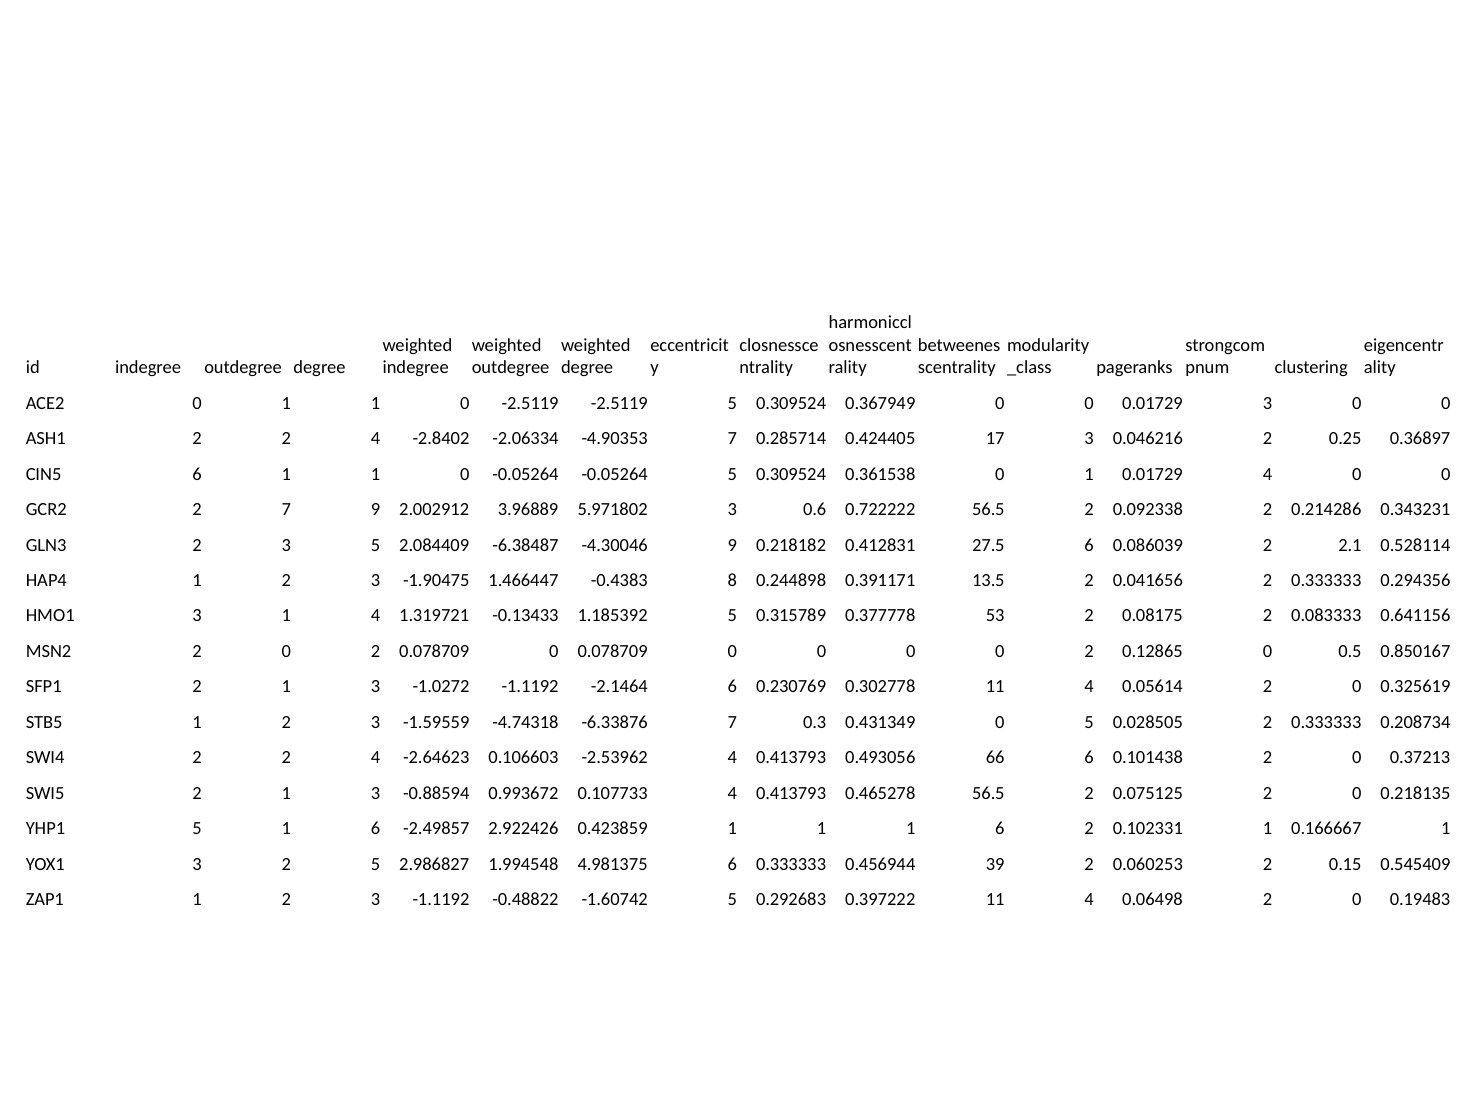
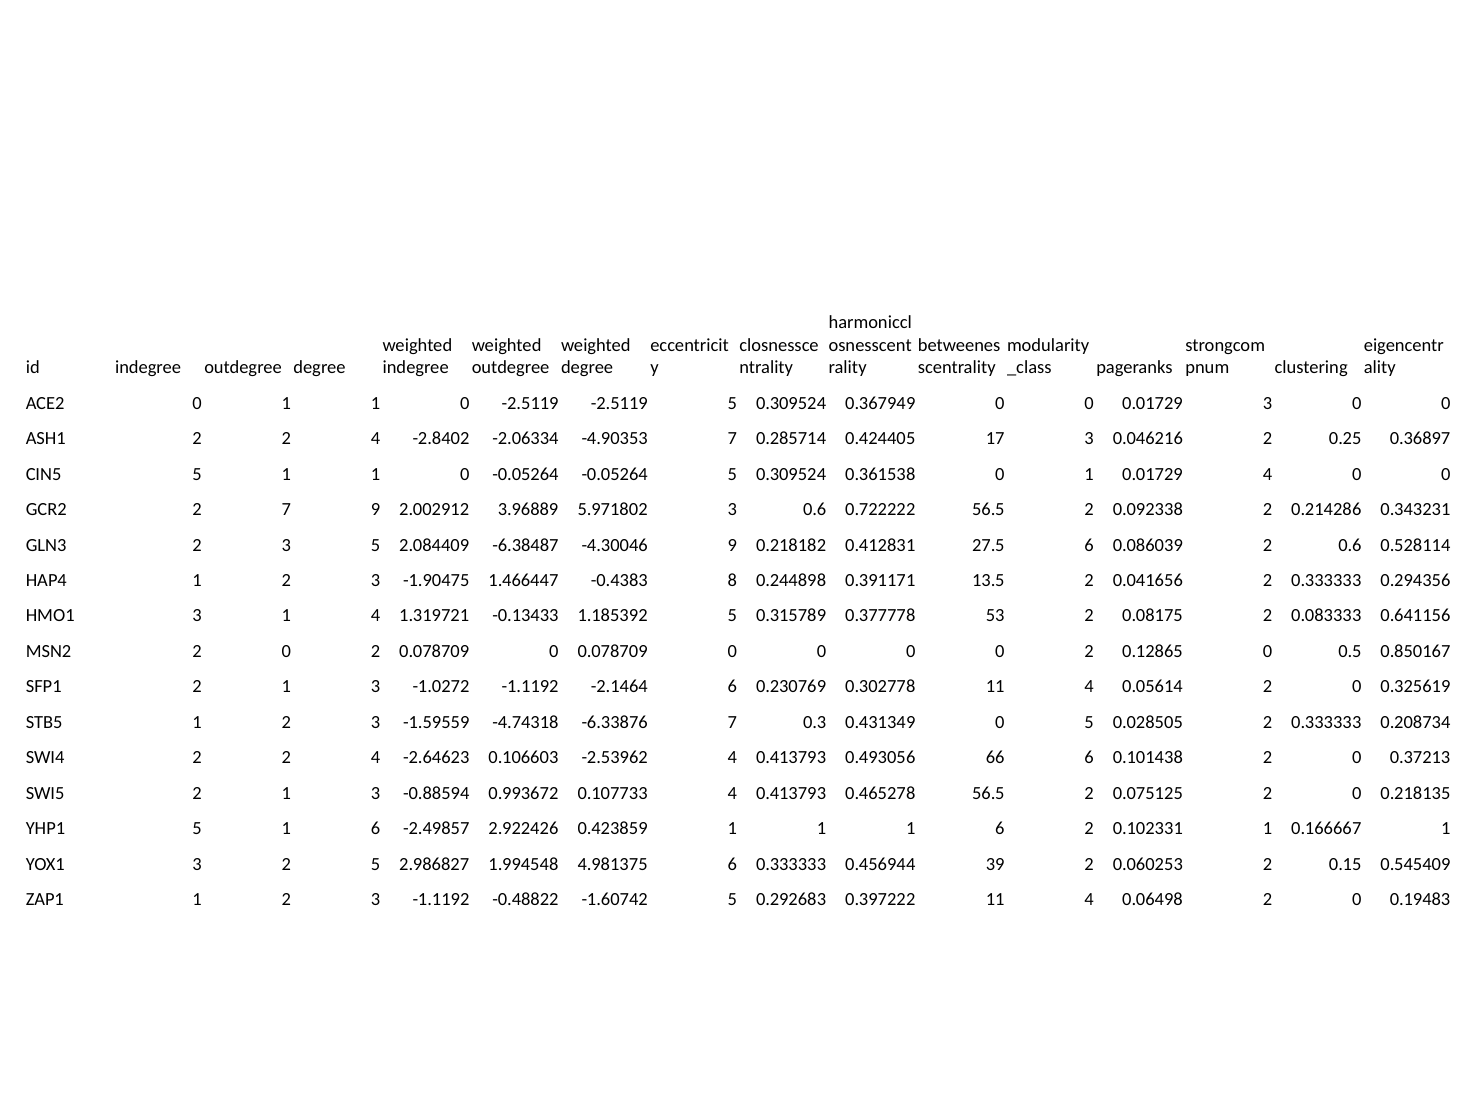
CIN5 6: 6 -> 5
2 2.1: 2.1 -> 0.6
